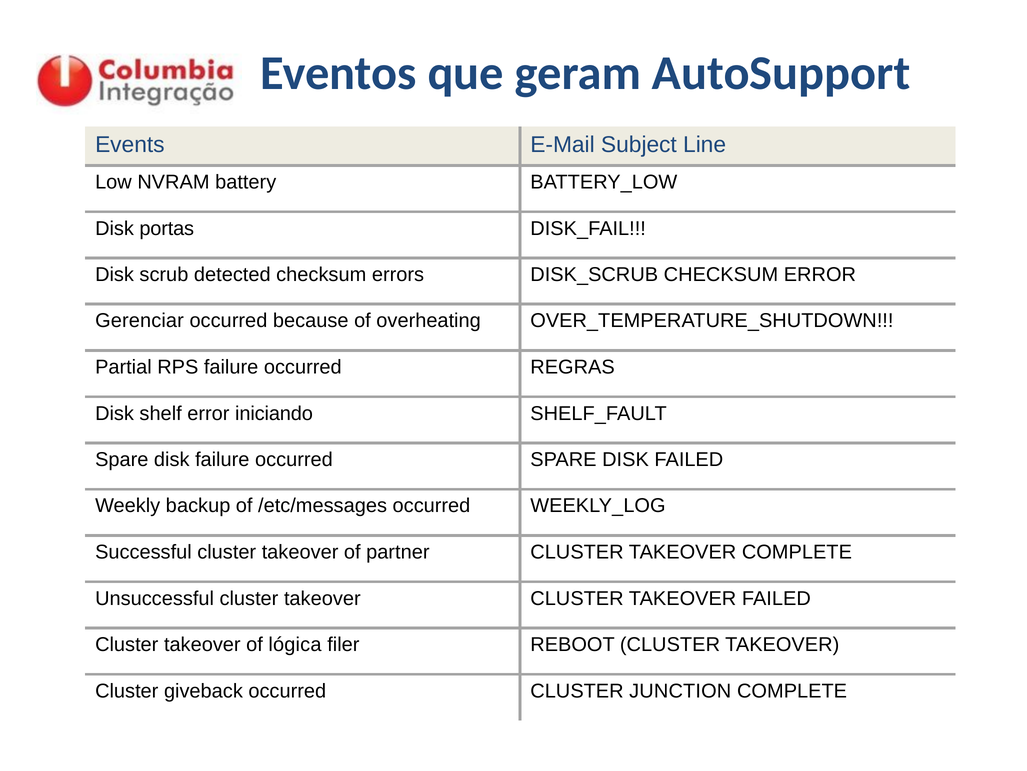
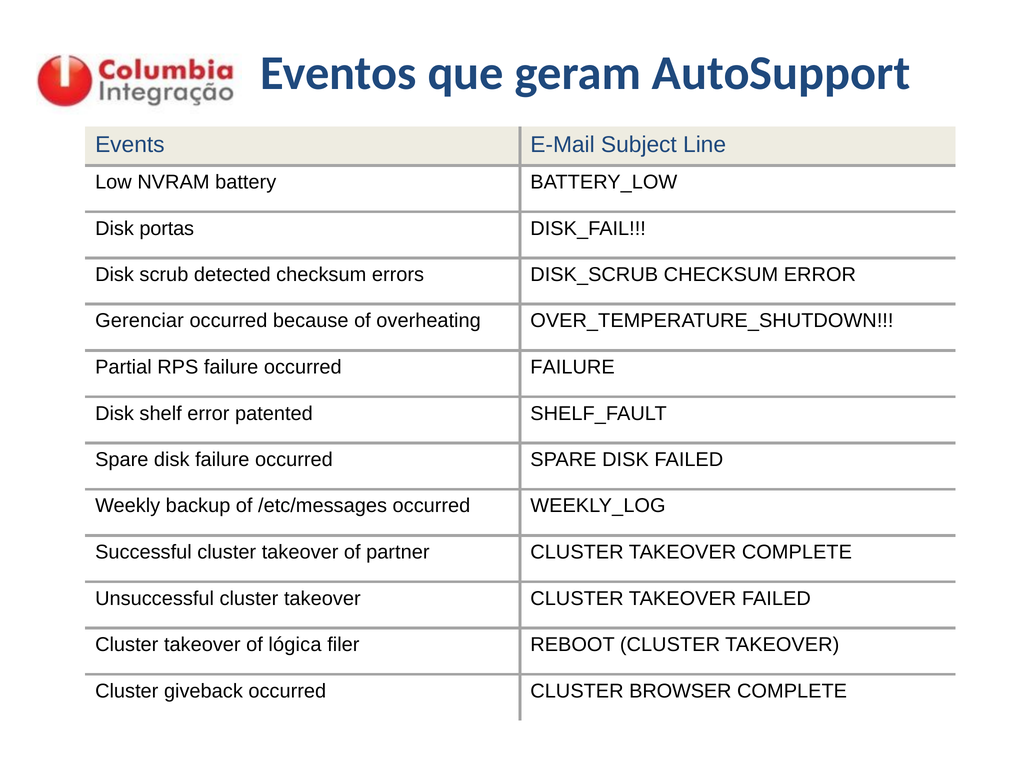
occurred REGRAS: REGRAS -> FAILURE
iniciando: iniciando -> patented
JUNCTION: JUNCTION -> BROWSER
